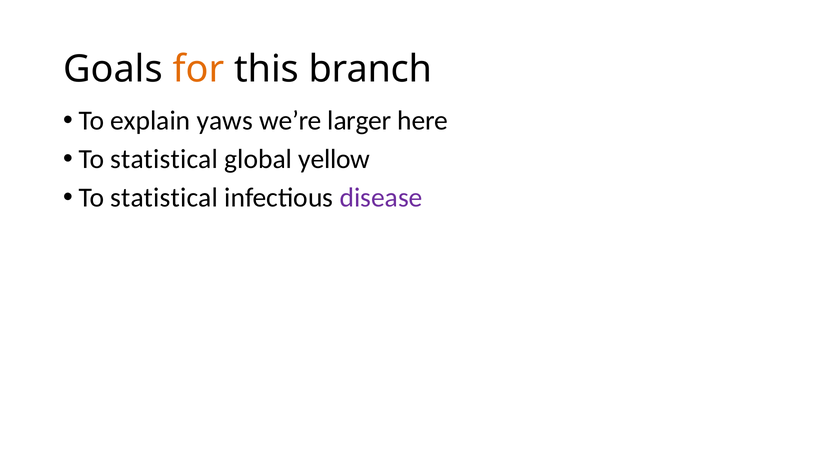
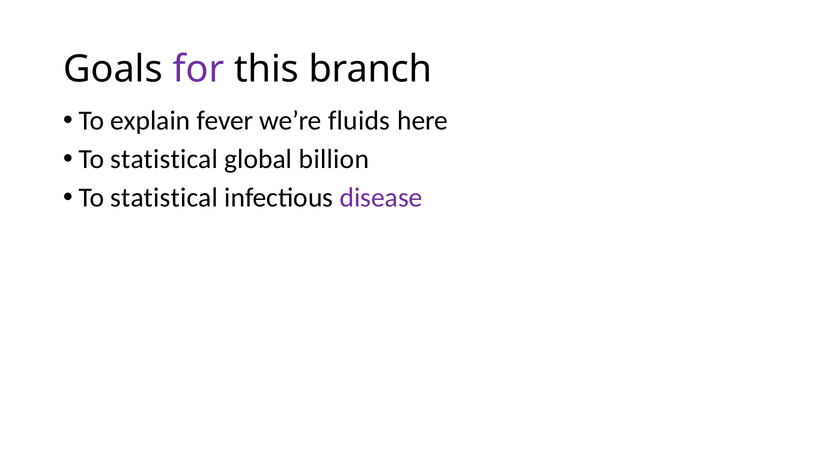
for at (198, 69) colour: orange -> purple
yaws: yaws -> fever
larger: larger -> fluids
yellow: yellow -> billion
